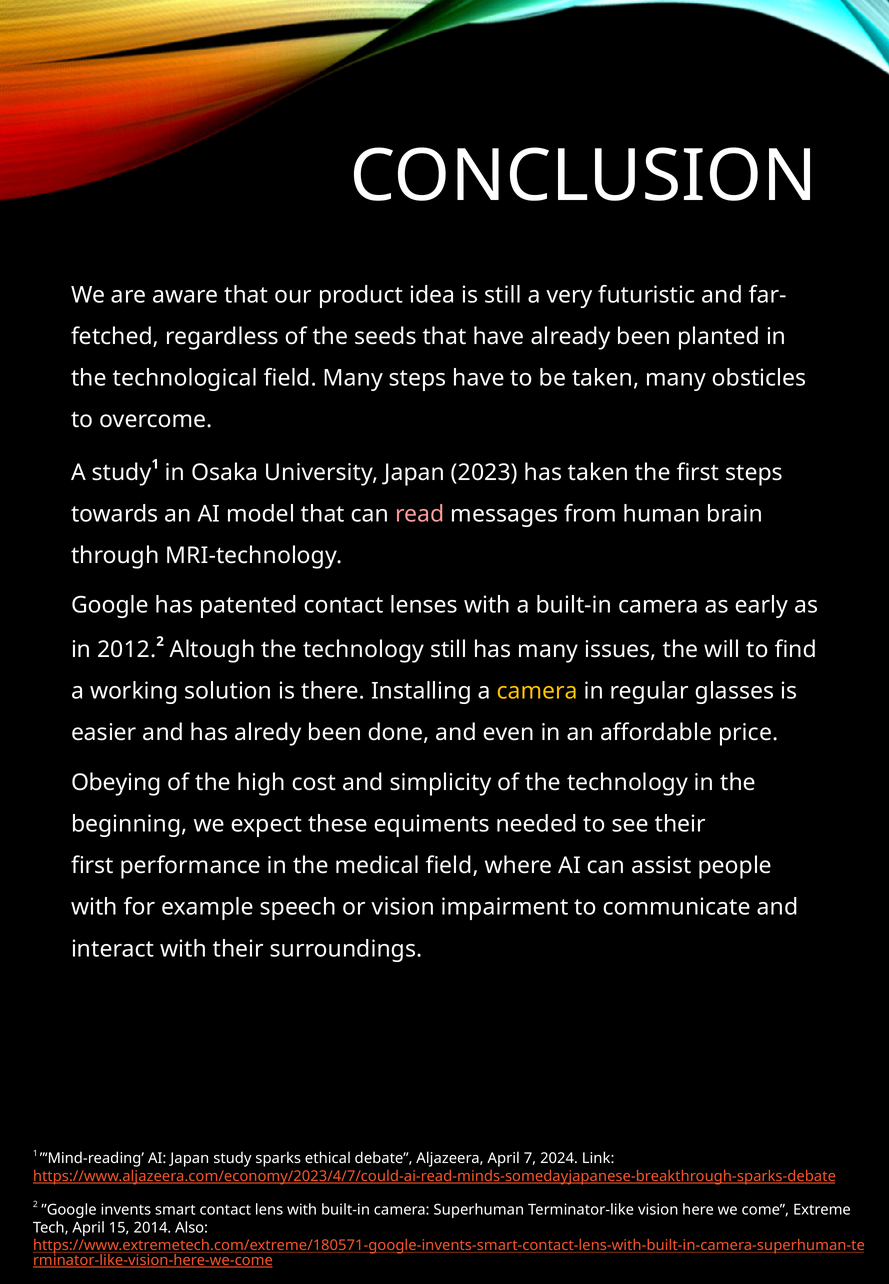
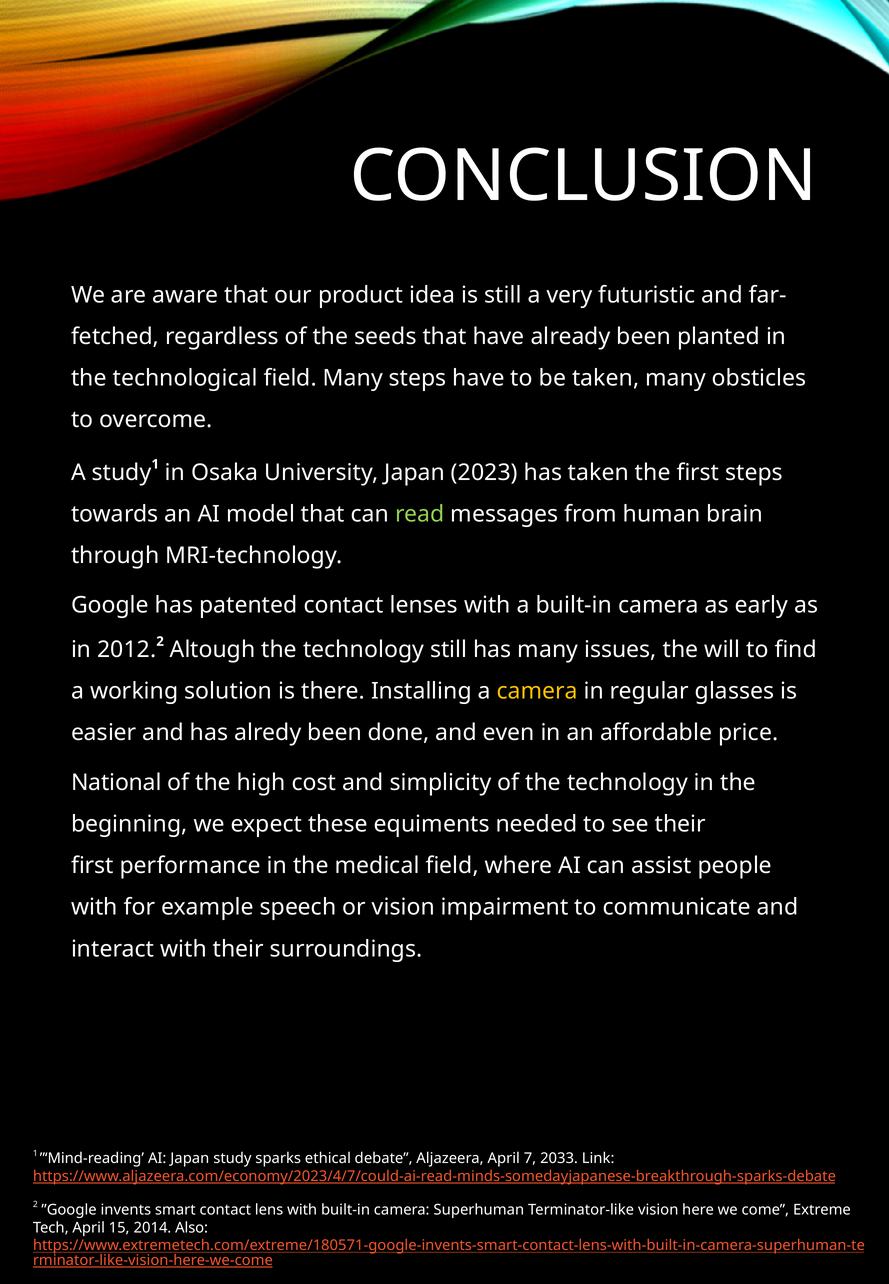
read colour: pink -> light green
Obeying: Obeying -> National
2024: 2024 -> 2033
